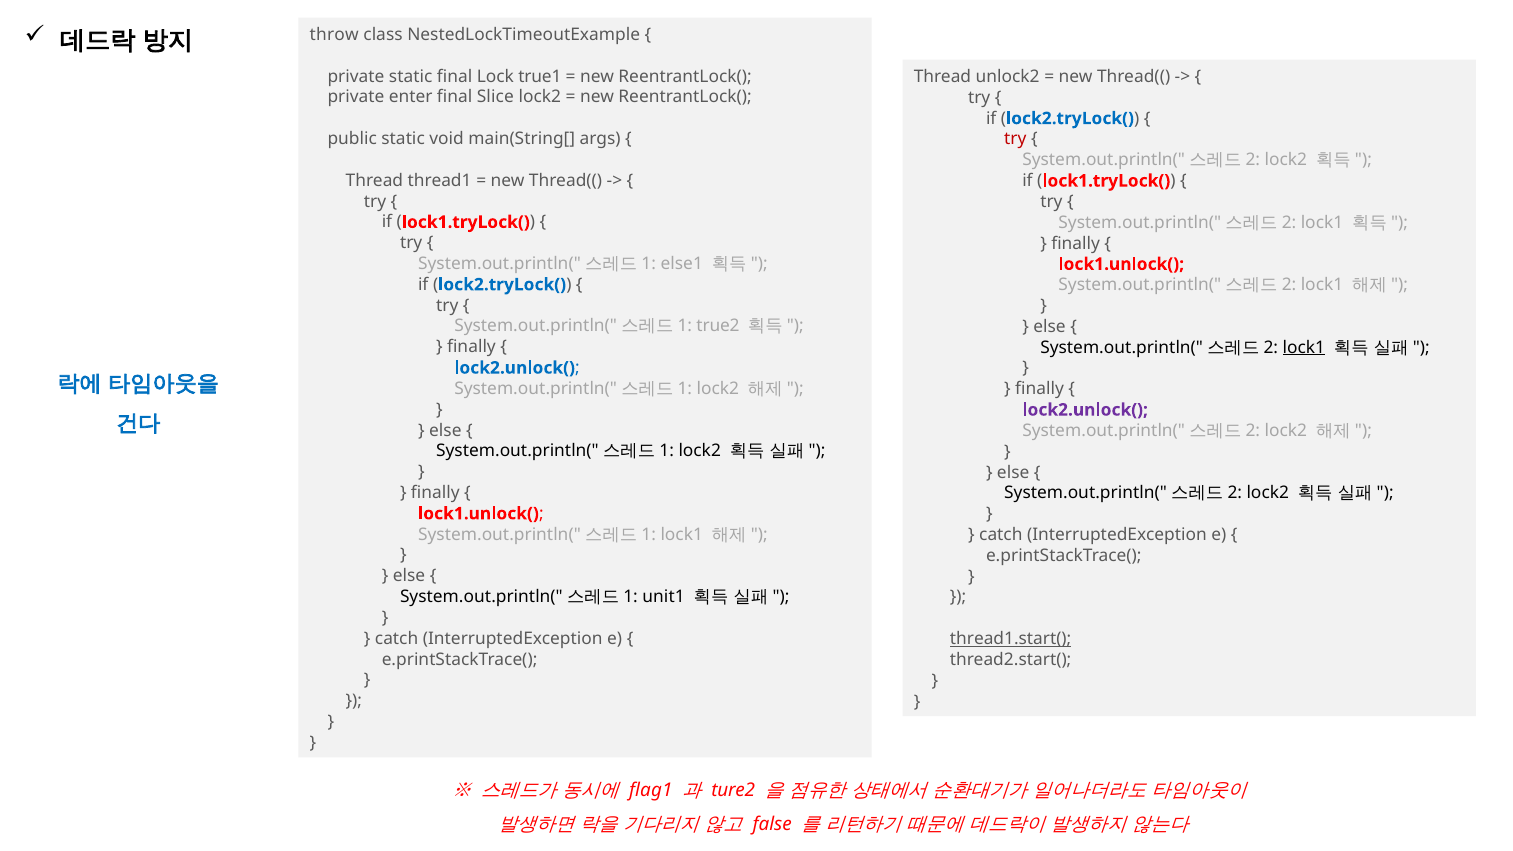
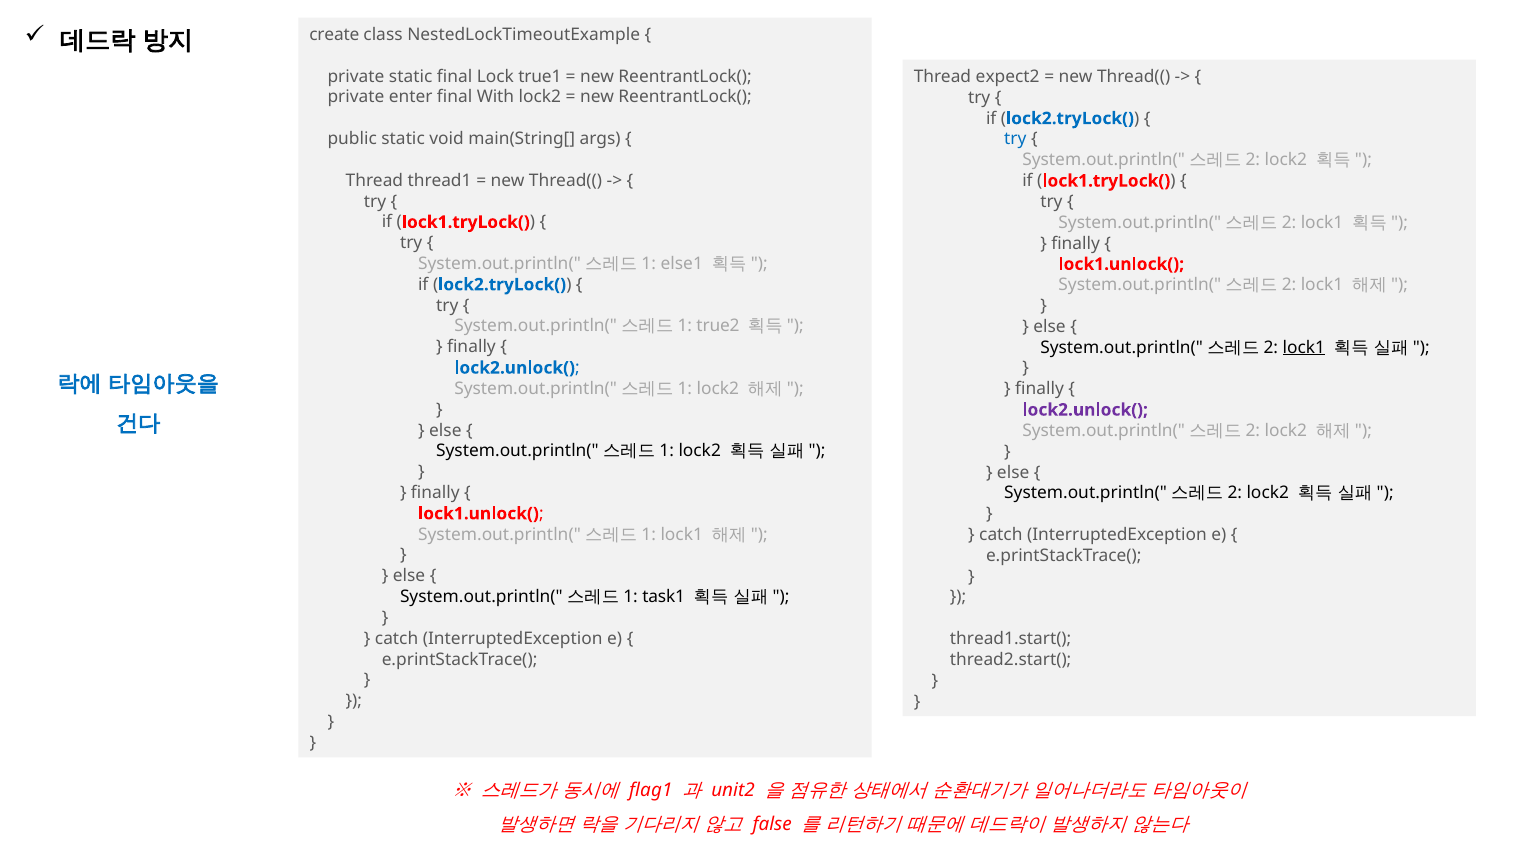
throw: throw -> create
unlock2: unlock2 -> expect2
Slice: Slice -> With
try at (1015, 139) colour: red -> blue
unit1: unit1 -> task1
thread1.start( underline: present -> none
ture2: ture2 -> unit2
